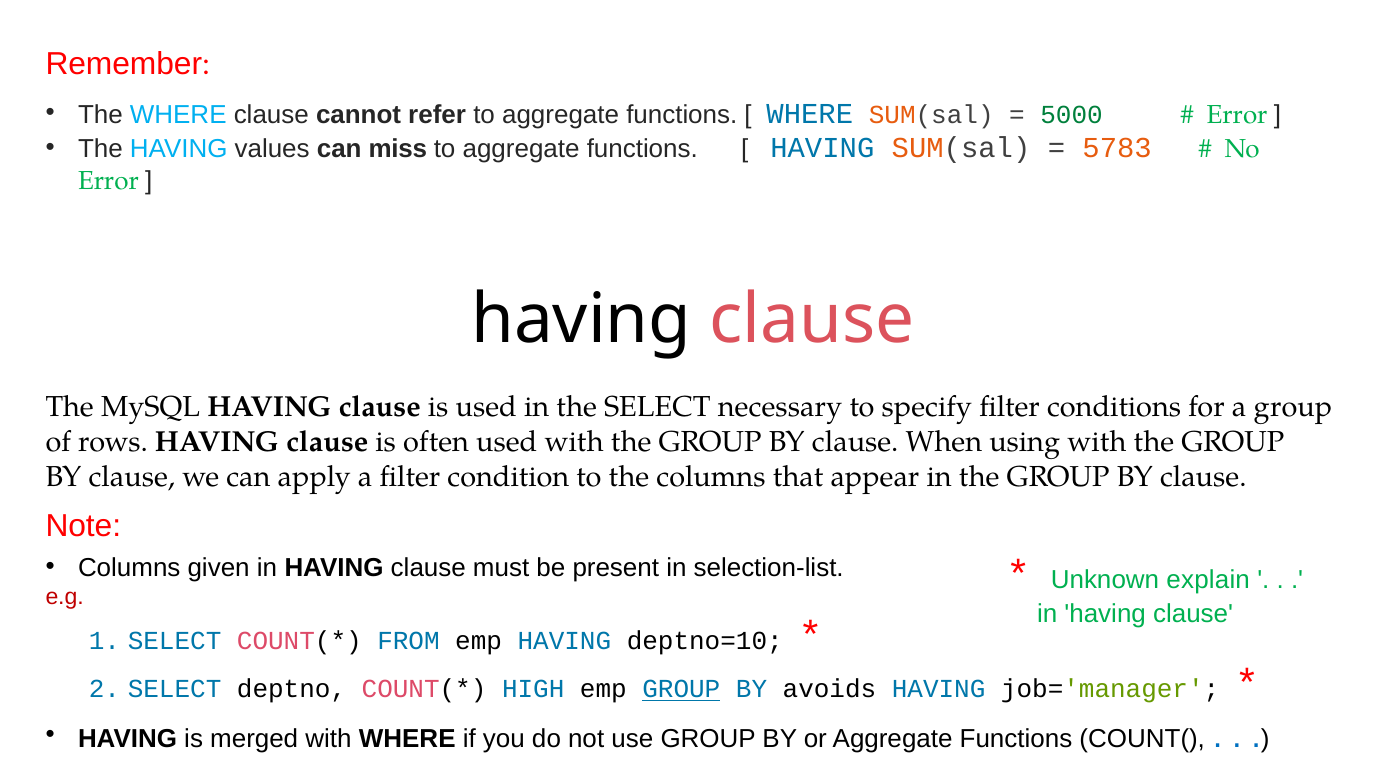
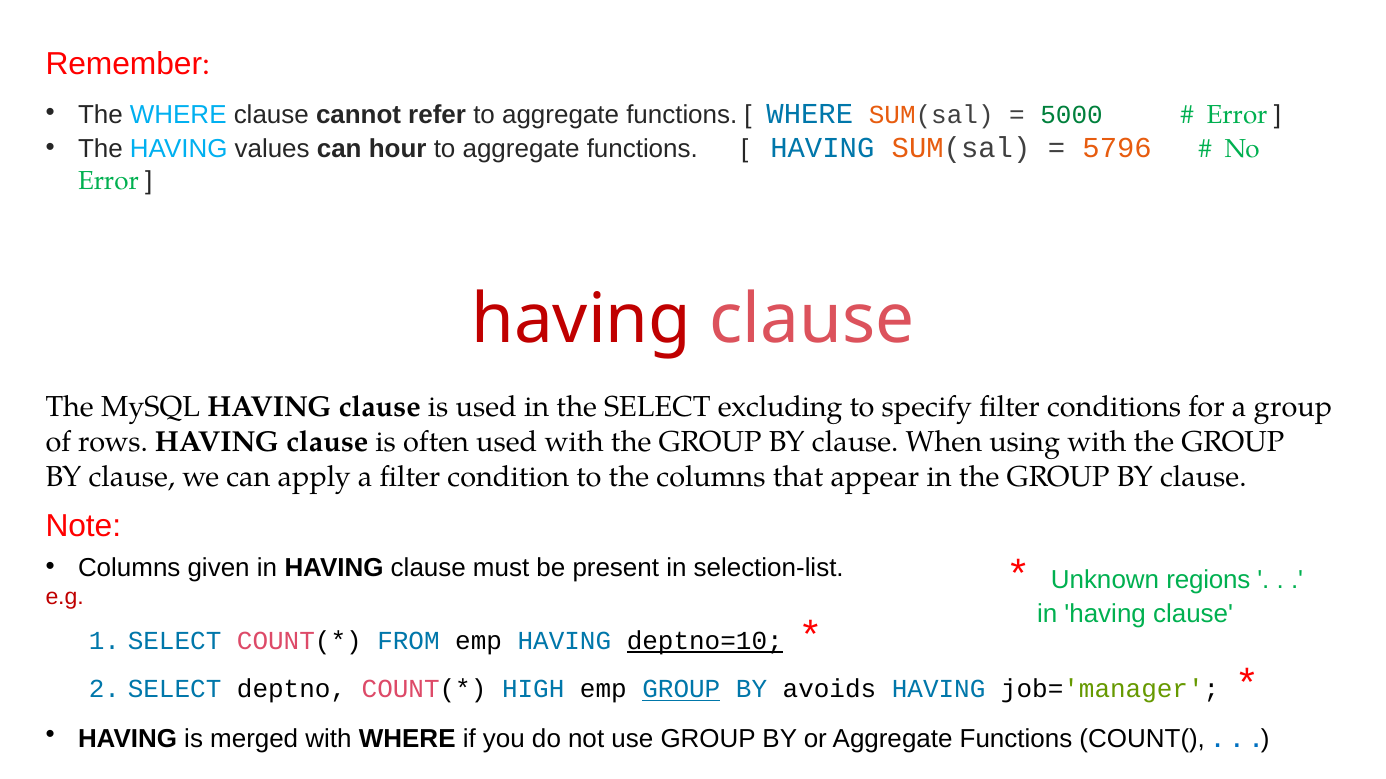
miss: miss -> hour
5783: 5783 -> 5796
having at (581, 320) colour: black -> red
necessary: necessary -> excluding
explain: explain -> regions
deptno=10 underline: none -> present
